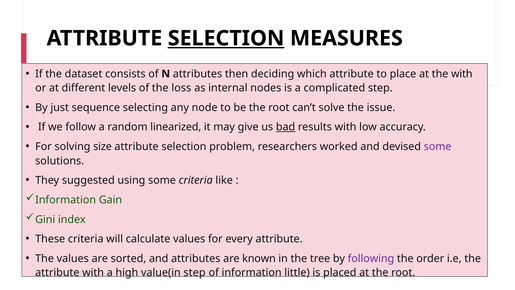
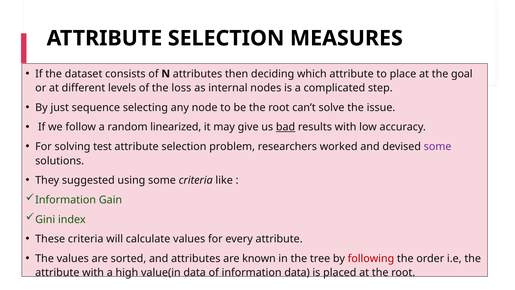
SELECTION at (226, 38) underline: present -> none
the with: with -> goal
size: size -> test
following colour: purple -> red
value(in step: step -> data
information little: little -> data
